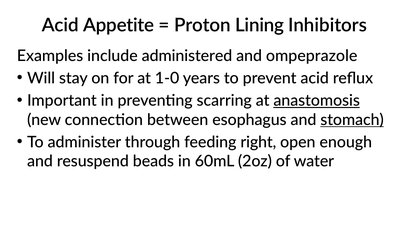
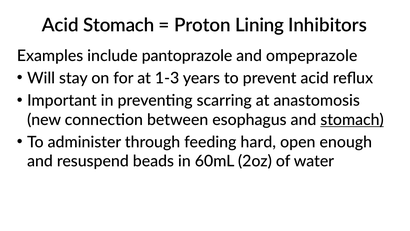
Acid Appetite: Appetite -> Stomach
administered: administered -> pantoprazole
1-0: 1-0 -> 1-3
anastomosis underline: present -> none
right: right -> hard
